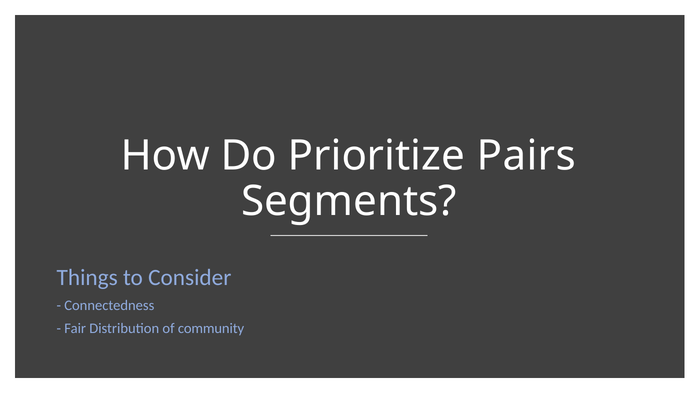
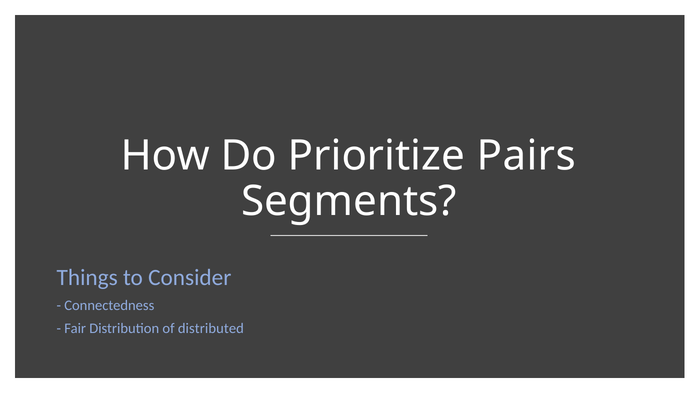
community: community -> distributed
